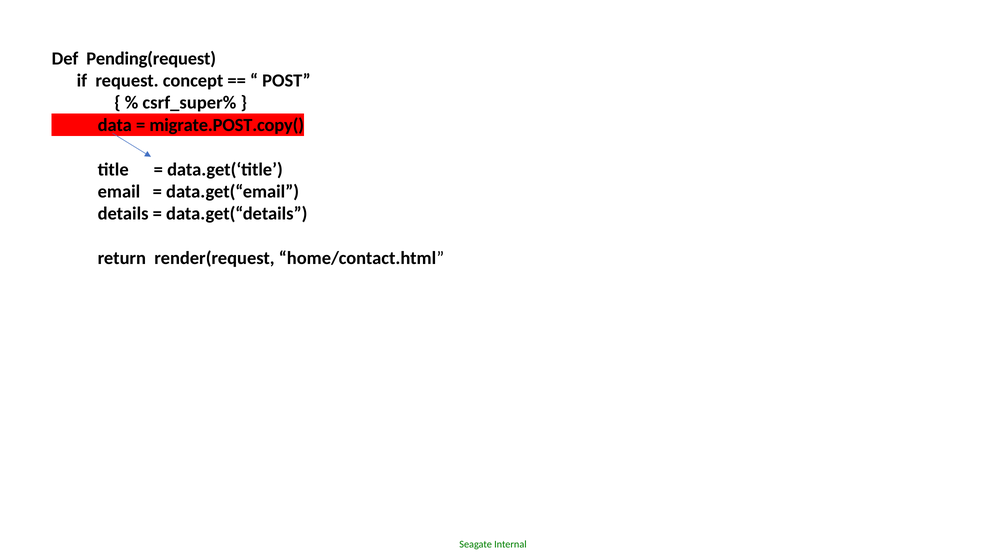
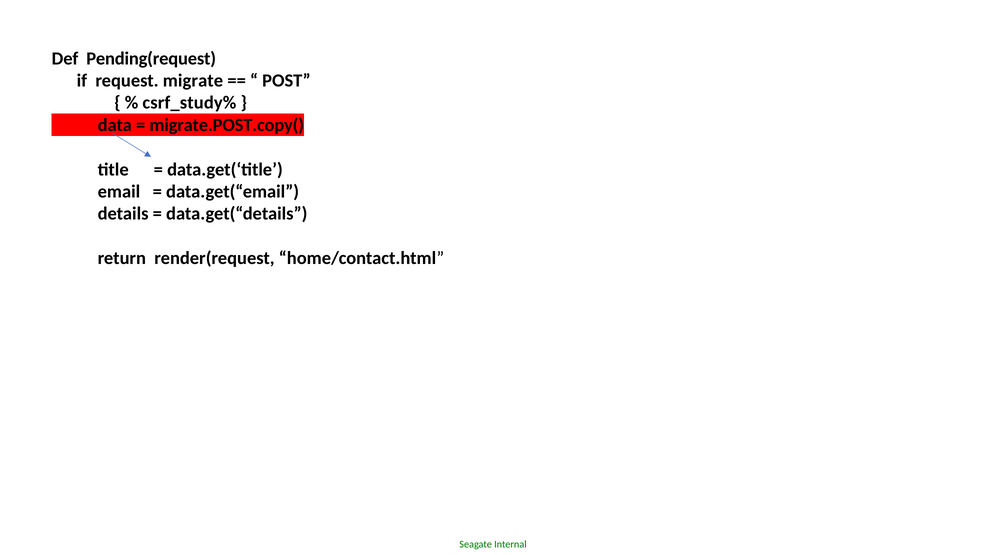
concept: concept -> migrate
csrf_super%: csrf_super% -> csrf_study%
